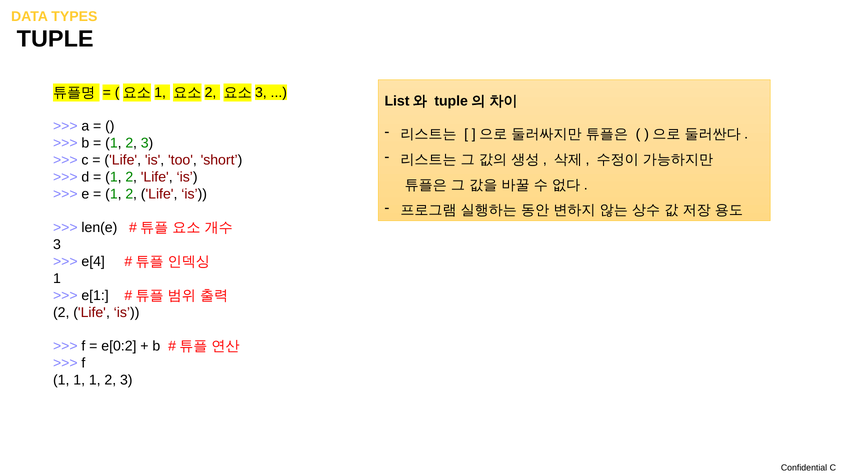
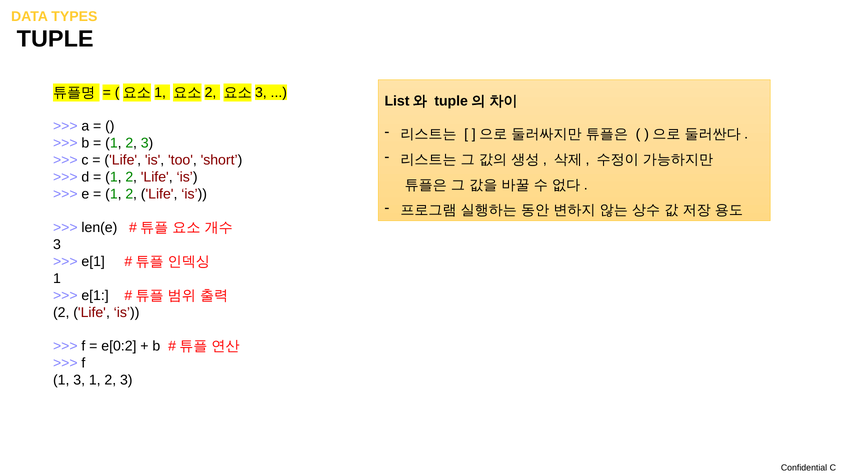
e[4 at (93, 262): e[4 -> e[1
1 at (79, 380): 1 -> 3
